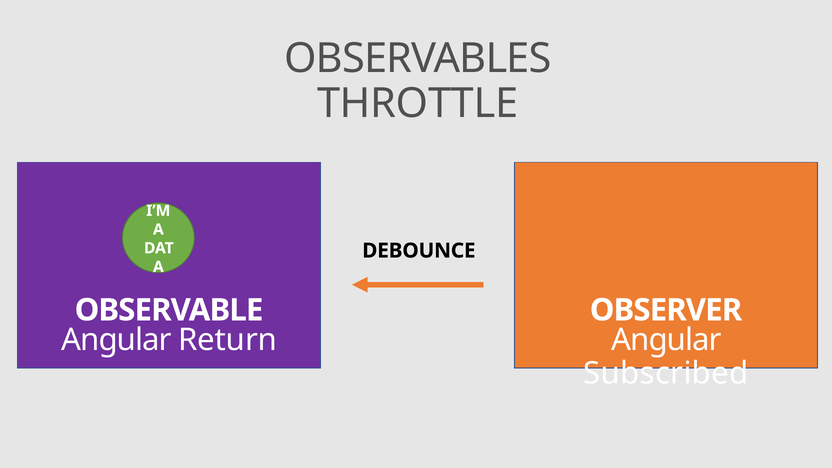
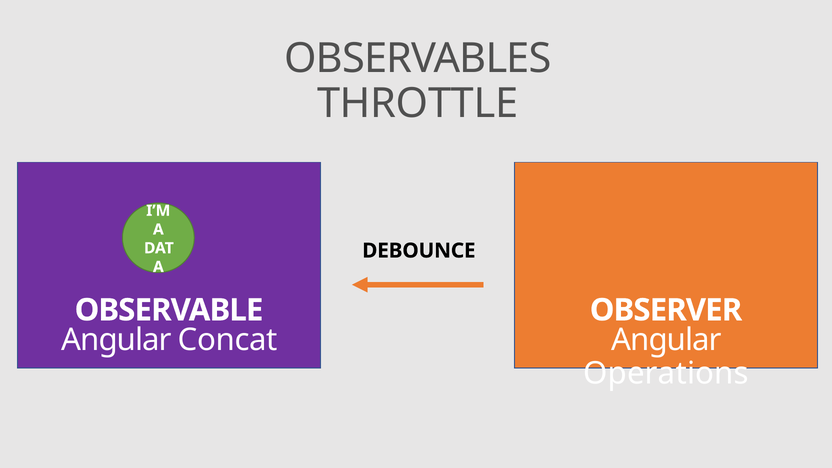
Return: Return -> Concat
Subscribed: Subscribed -> Operations
